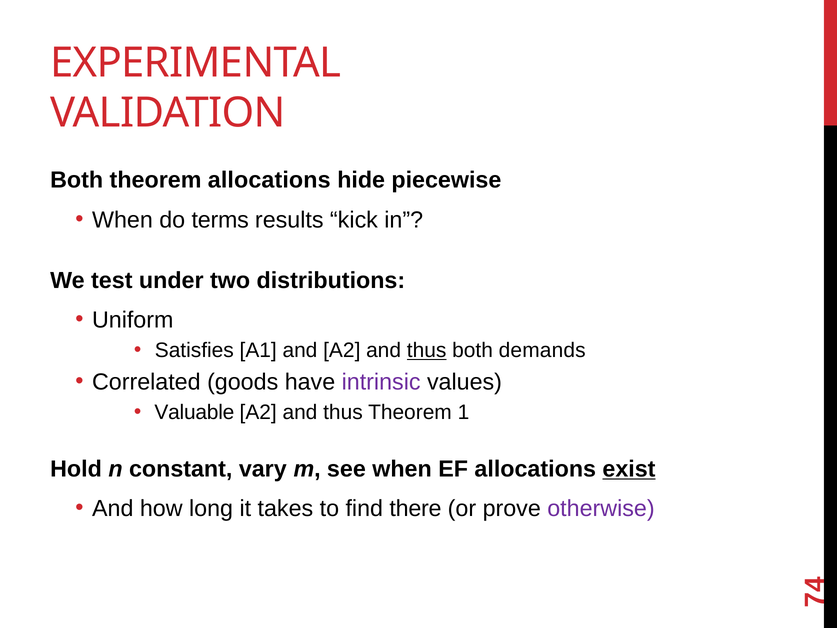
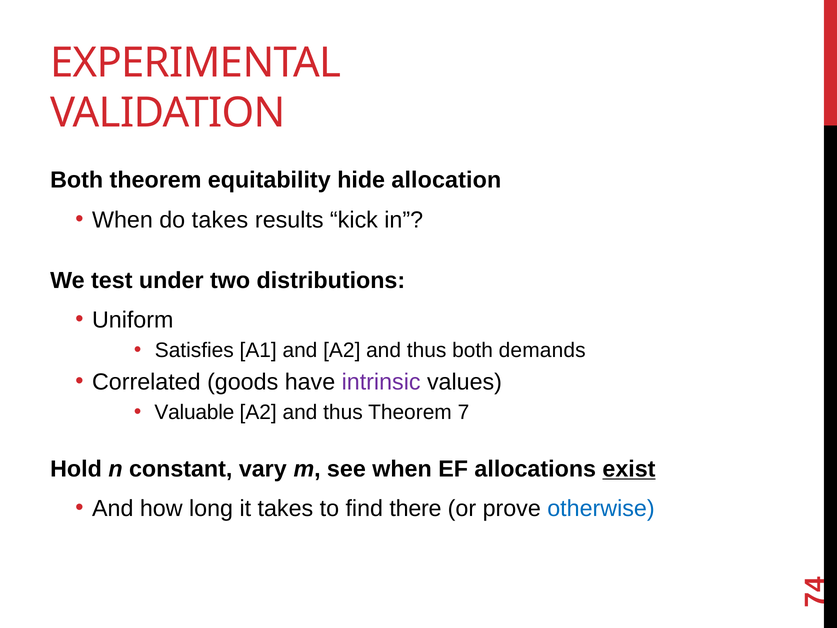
theorem allocations: allocations -> equitability
piecewise: piecewise -> allocation
do terms: terms -> takes
thus at (427, 350) underline: present -> none
Theorem 1: 1 -> 7
otherwise colour: purple -> blue
